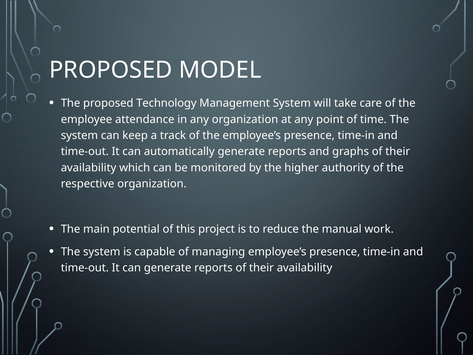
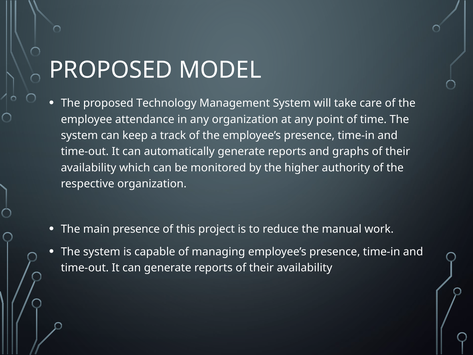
main potential: potential -> presence
